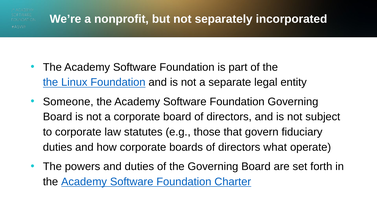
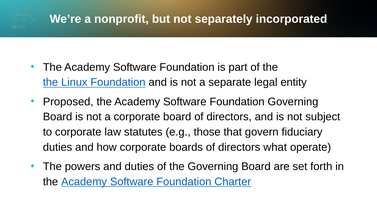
Someone: Someone -> Proposed
